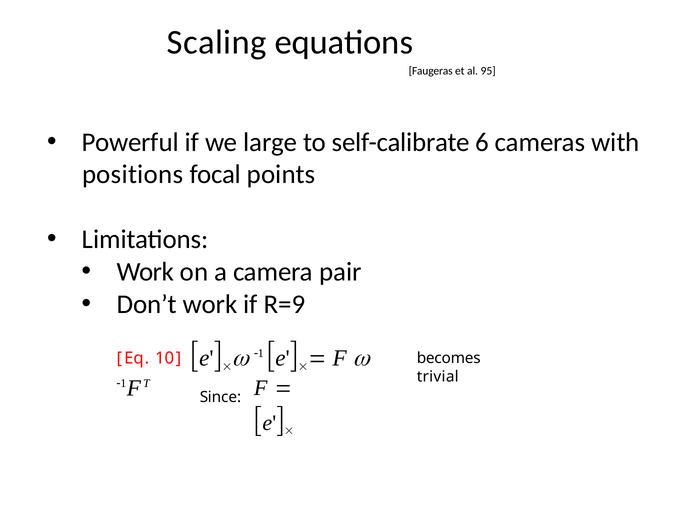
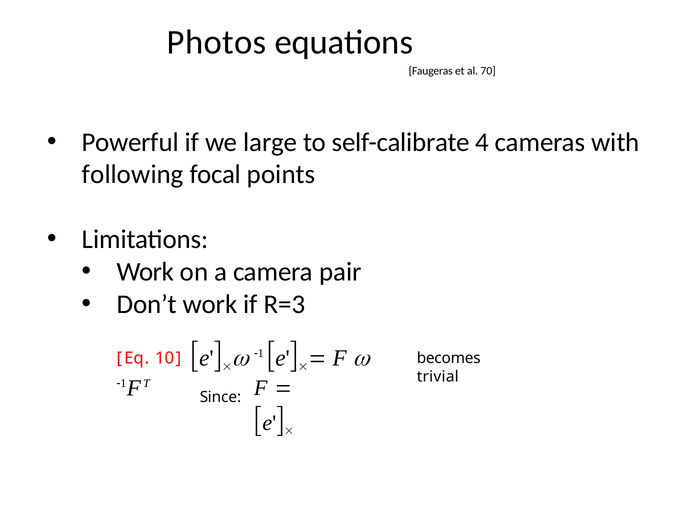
Scaling: Scaling -> Photos
95: 95 -> 70
6: 6 -> 4
positions: positions -> following
R=9: R=9 -> R=3
